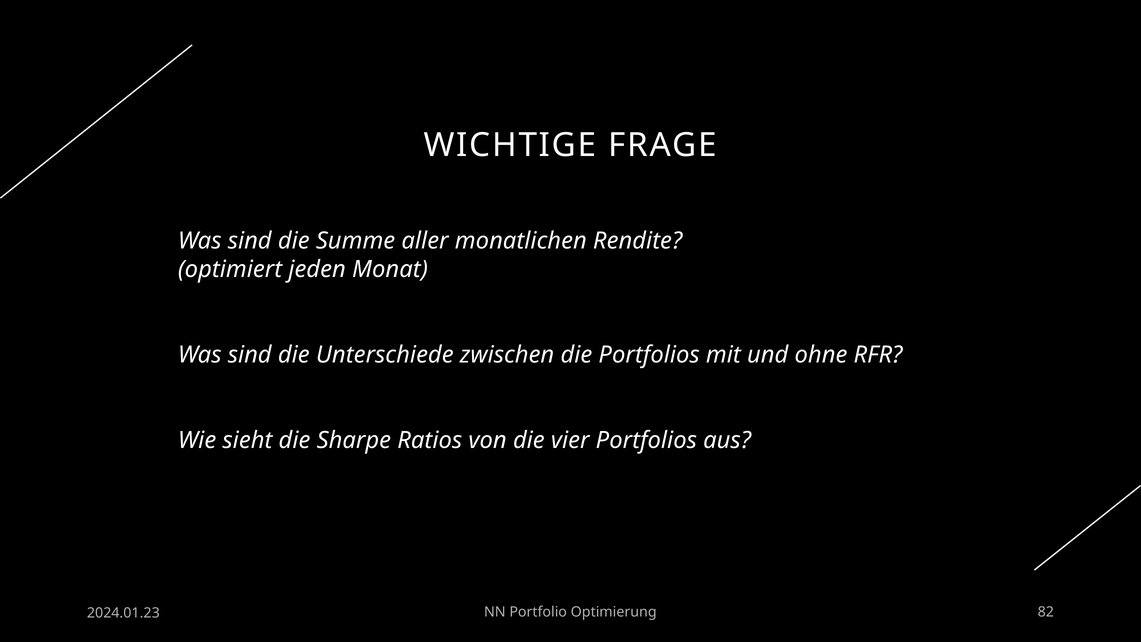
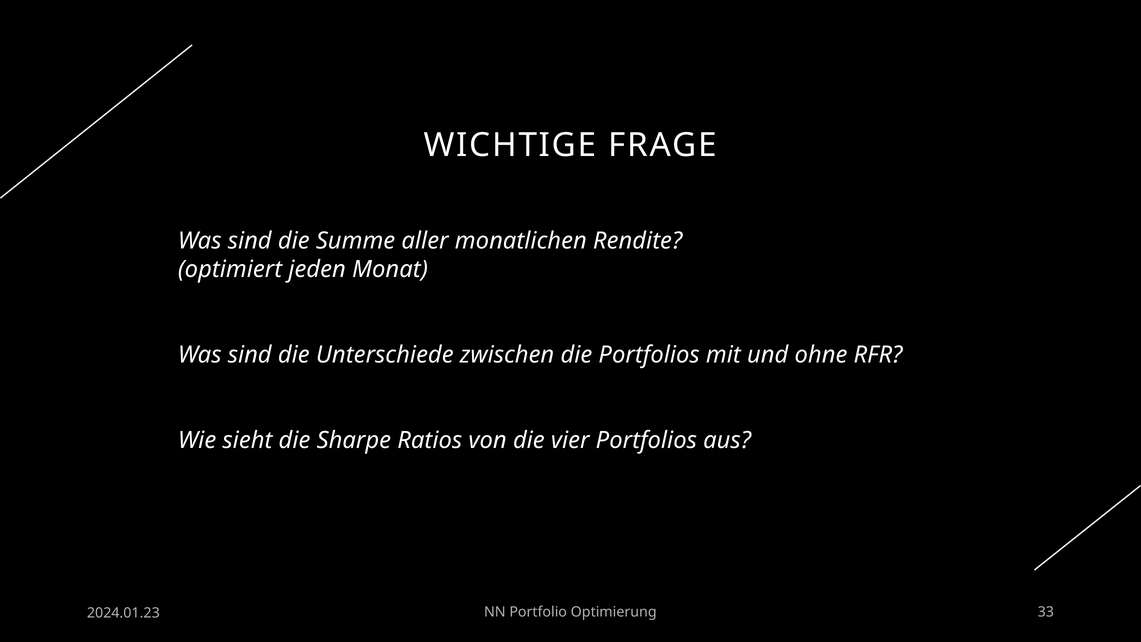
82: 82 -> 33
